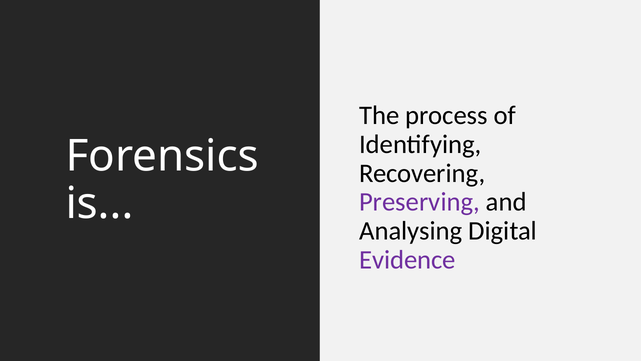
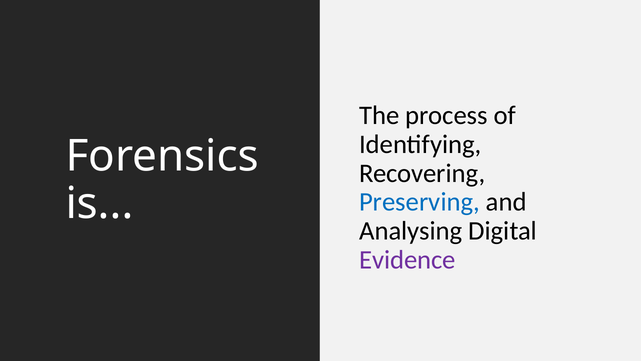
Preserving colour: purple -> blue
